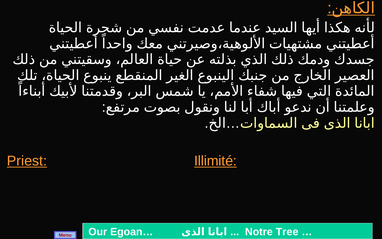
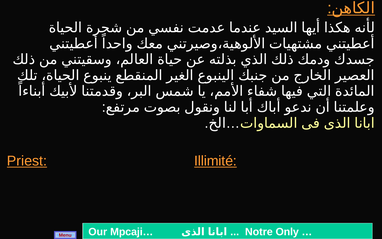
Egoan…: Egoan… -> Mpcaji…
Tree: Tree -> Only
